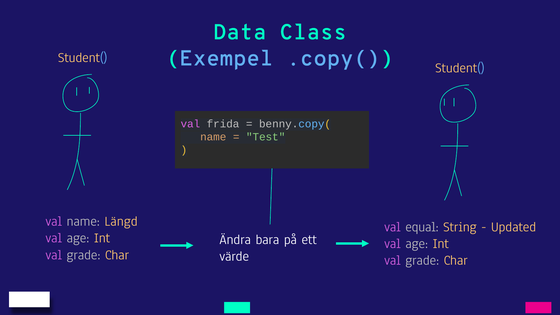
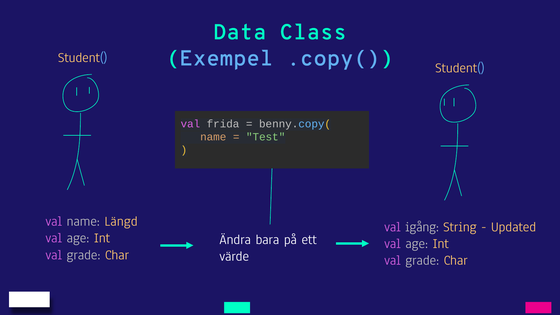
equal: equal -> igång
